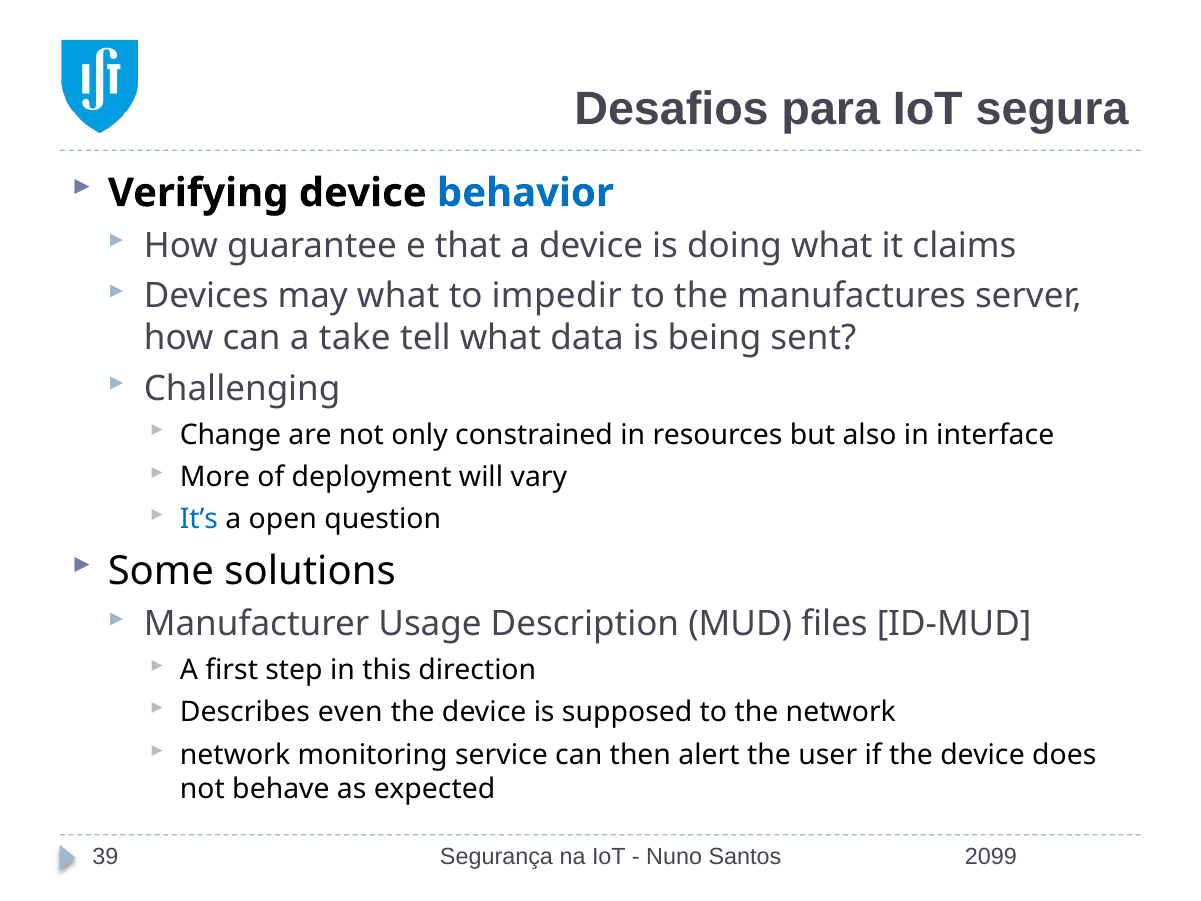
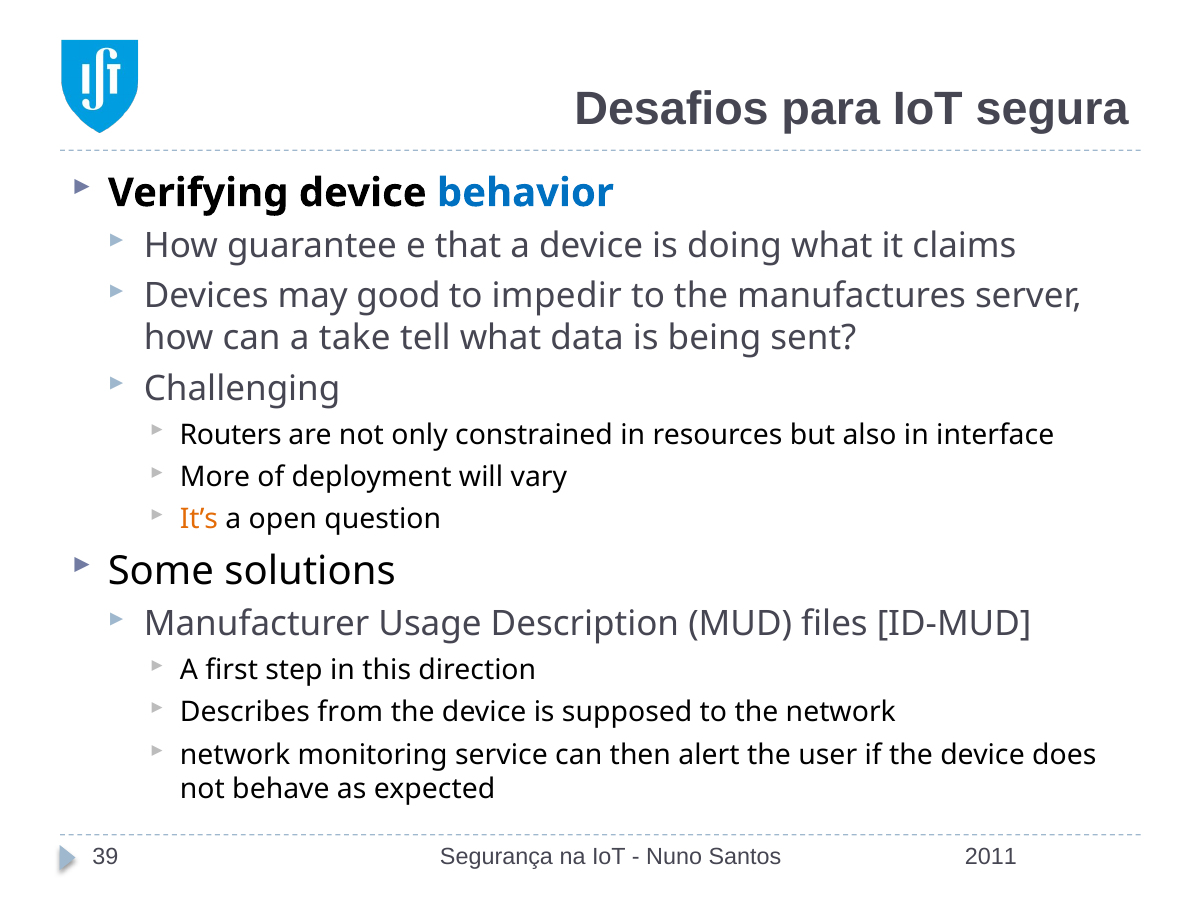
may what: what -> good
Change: Change -> Routers
It’s colour: blue -> orange
even: even -> from
2099: 2099 -> 2011
